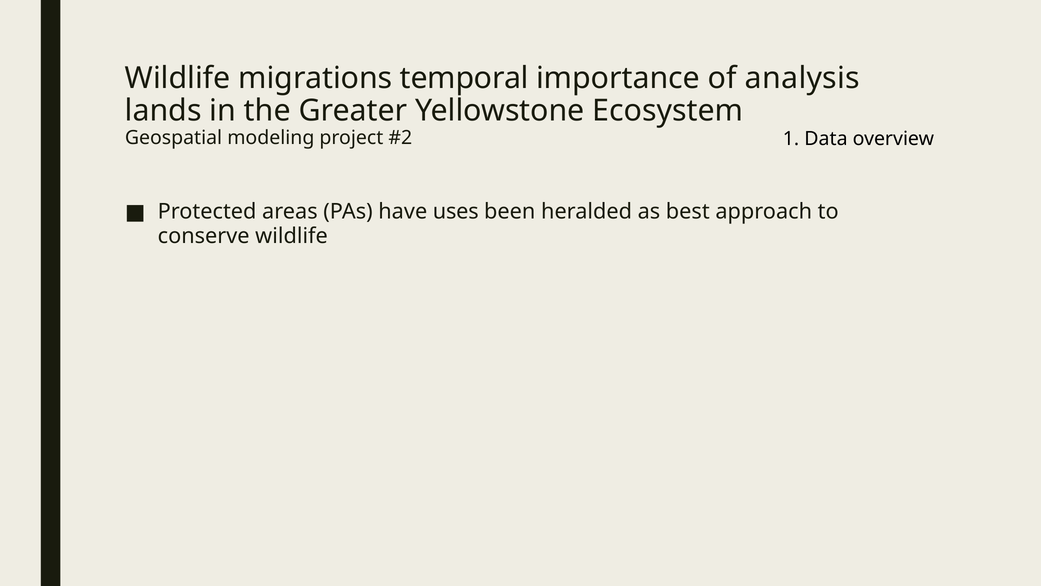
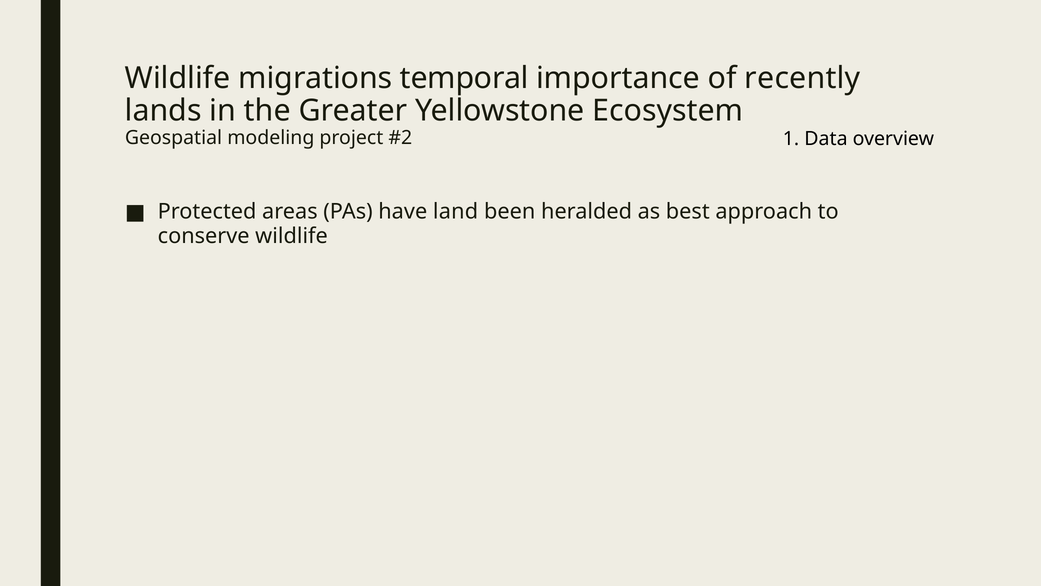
analysis: analysis -> recently
uses: uses -> land
